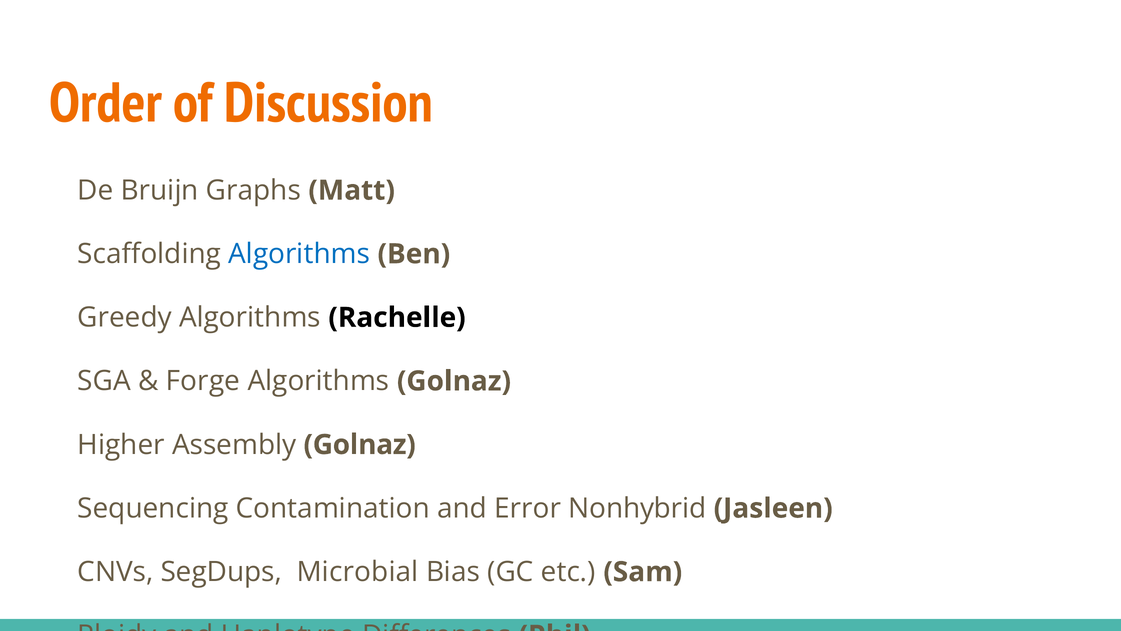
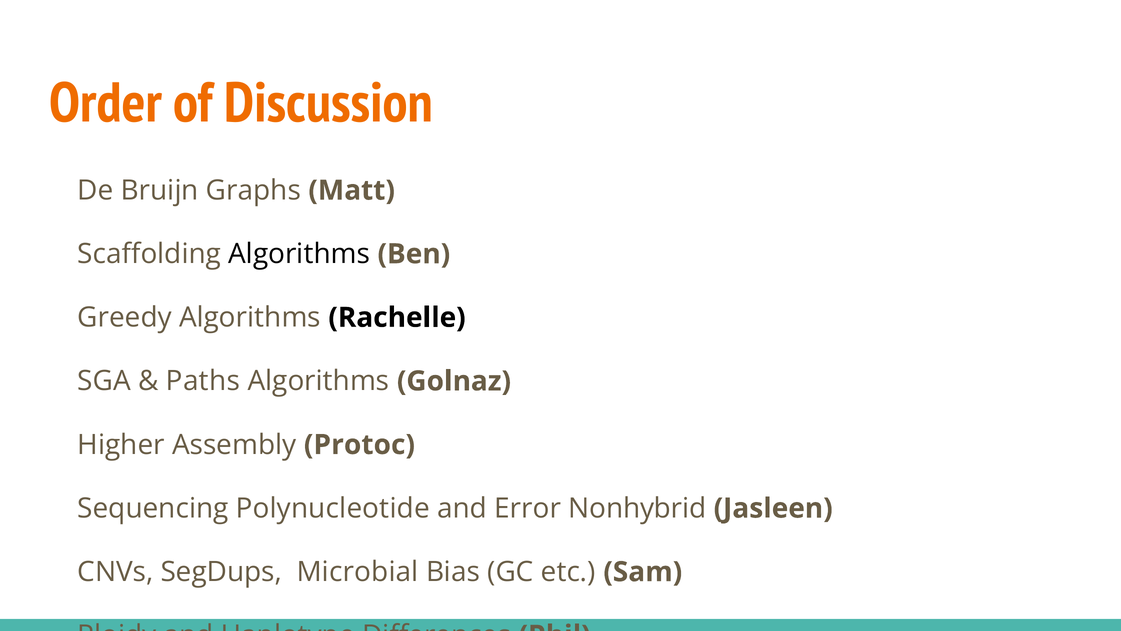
Algorithms at (299, 254) colour: blue -> black
Forge: Forge -> Paths
Assembly Golnaz: Golnaz -> Protoc
Sequencing Contamination: Contamination -> Polynucleotide
